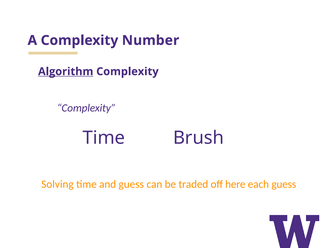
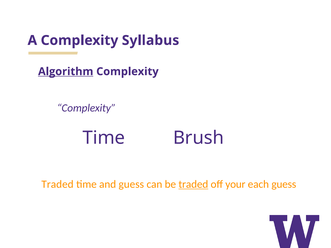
Number: Number -> Syllabus
Solving at (57, 184): Solving -> Traded
traded at (193, 184) underline: none -> present
here: here -> your
